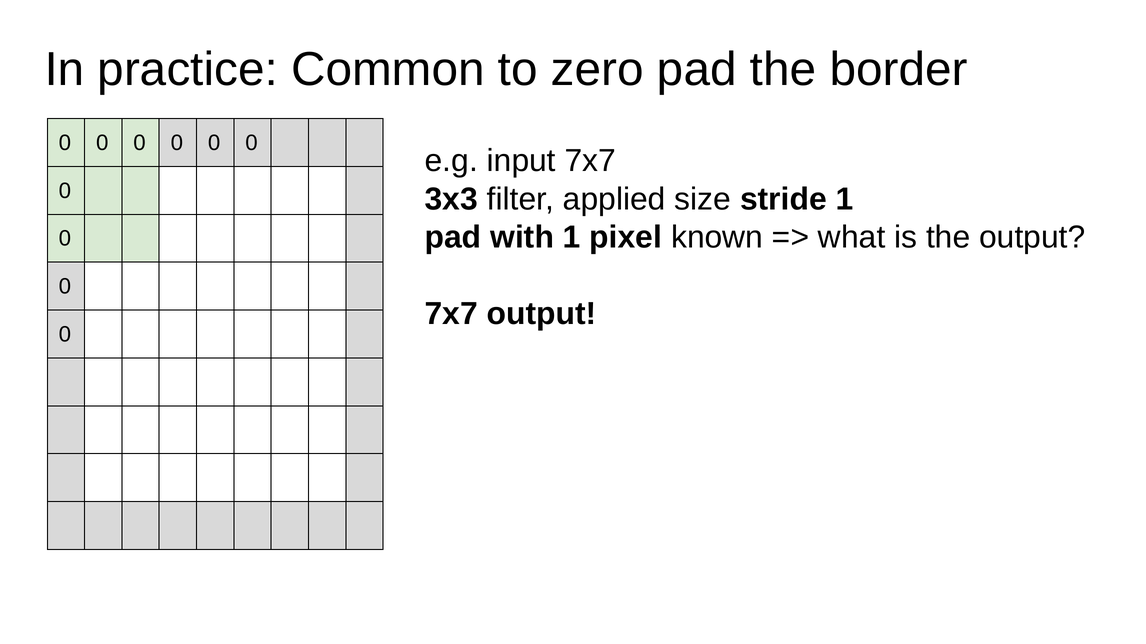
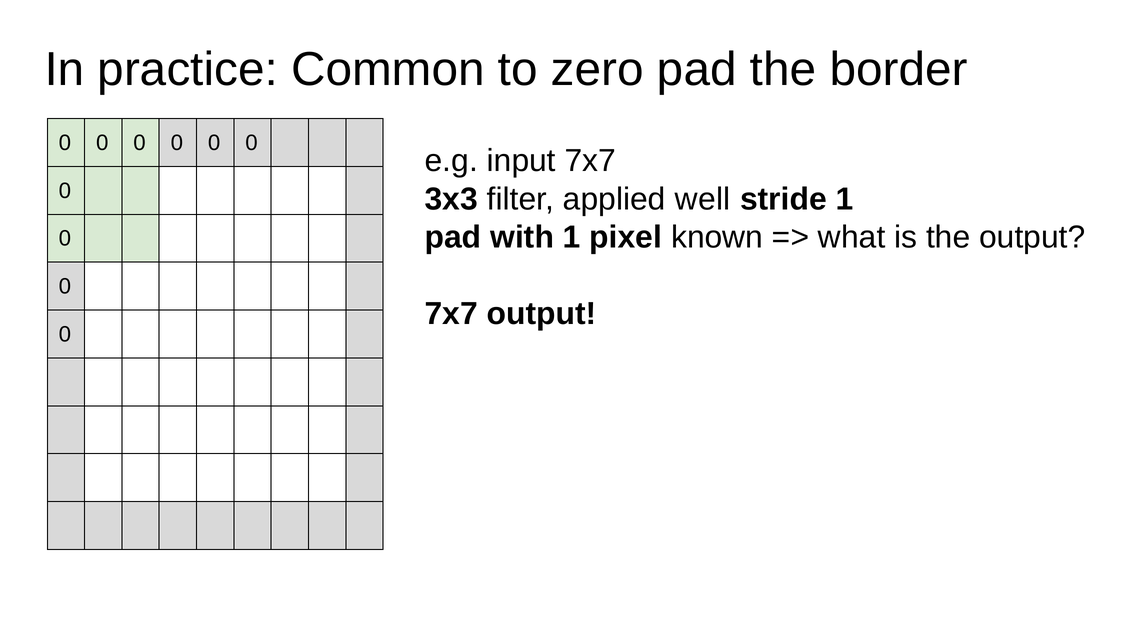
size: size -> well
